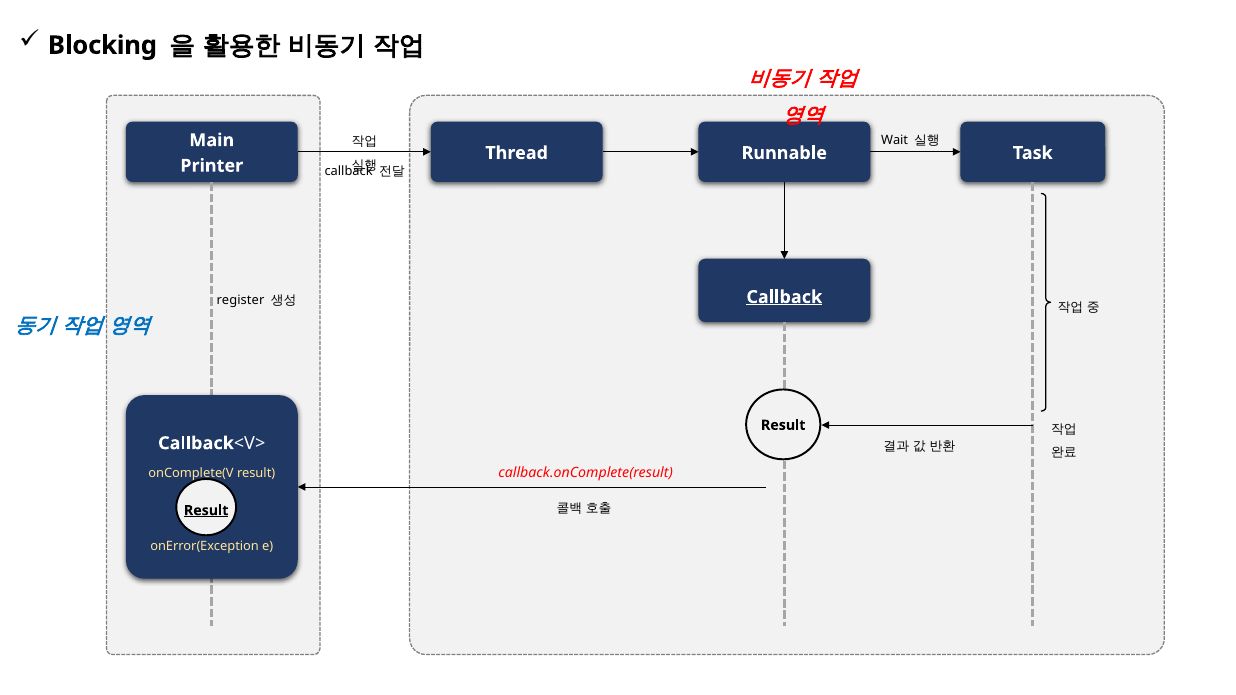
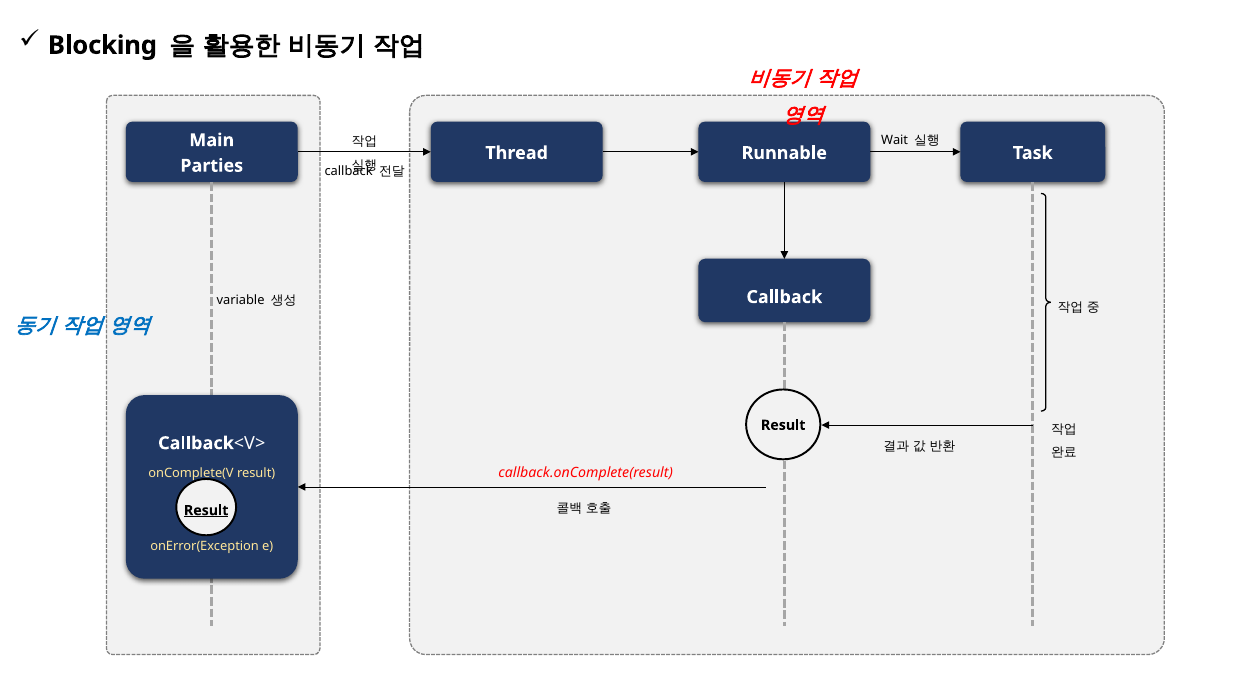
Printer: Printer -> Parties
Callback at (784, 297) underline: present -> none
register: register -> variable
